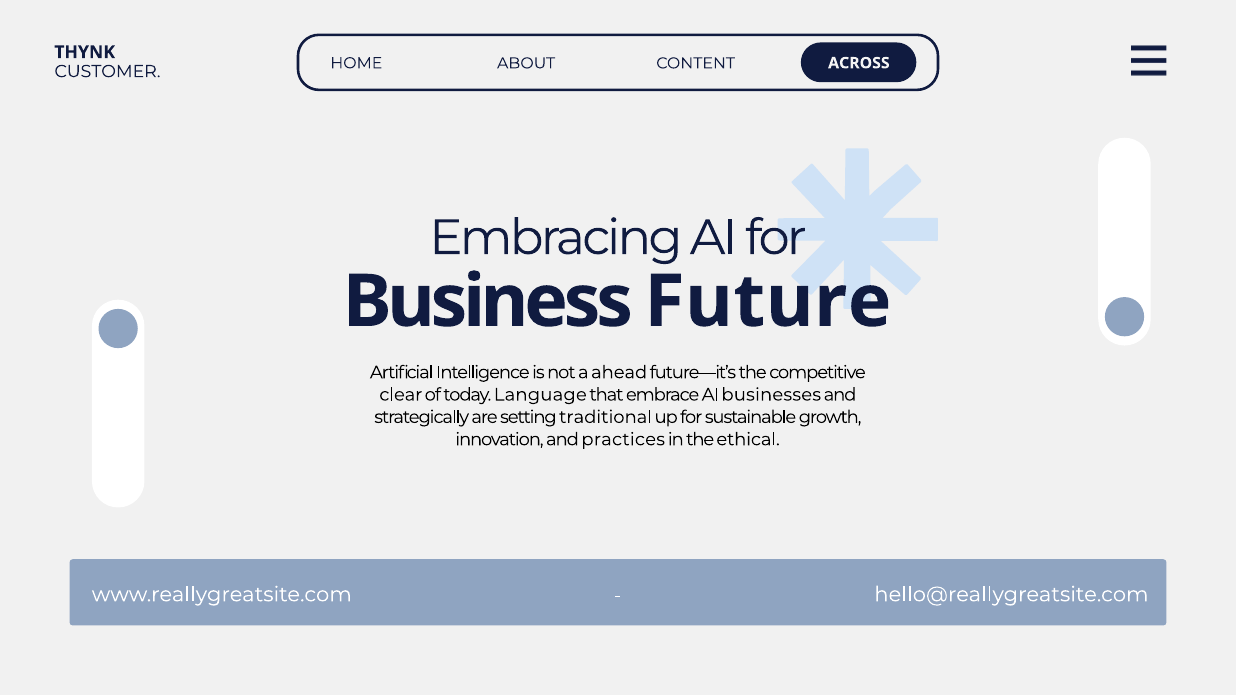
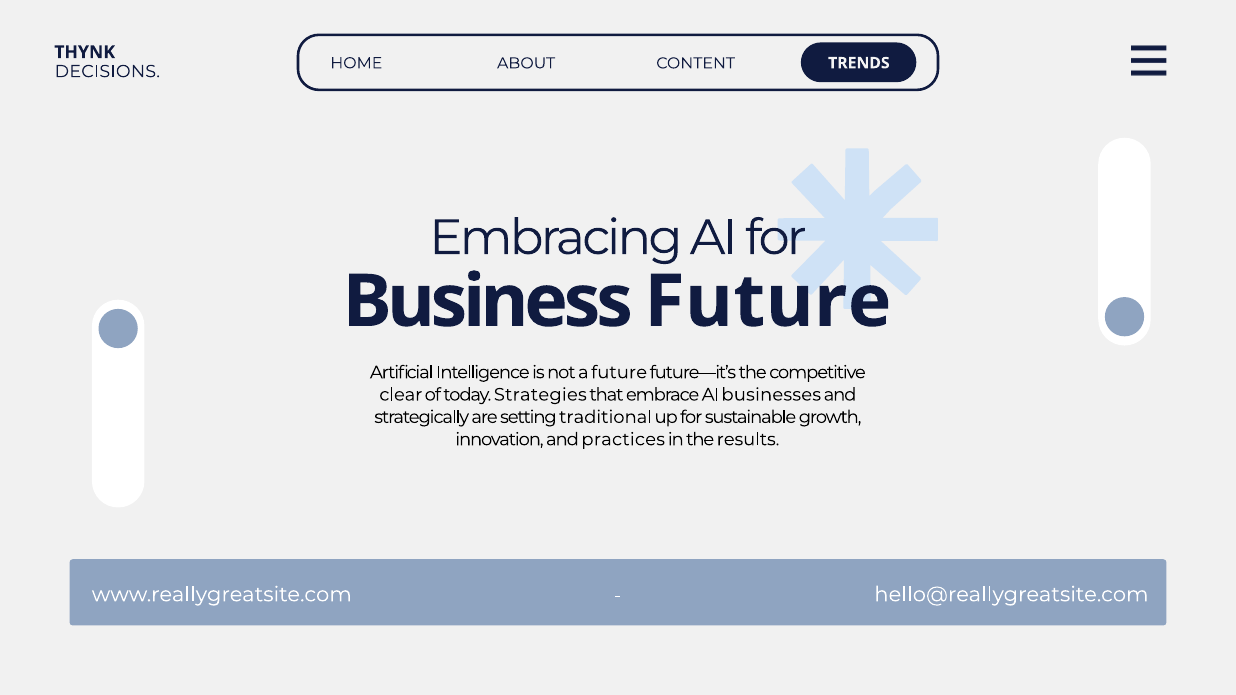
ACROSS: ACROSS -> TRENDS
CUSTOMER: CUSTOMER -> DECISIONS
a ahead: ahead -> future
Language: Language -> Strategies
ethical: ethical -> results
